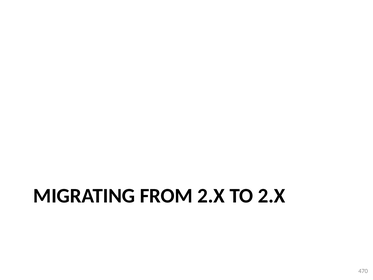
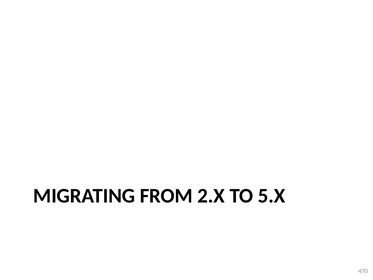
TO 2.X: 2.X -> 5.X
